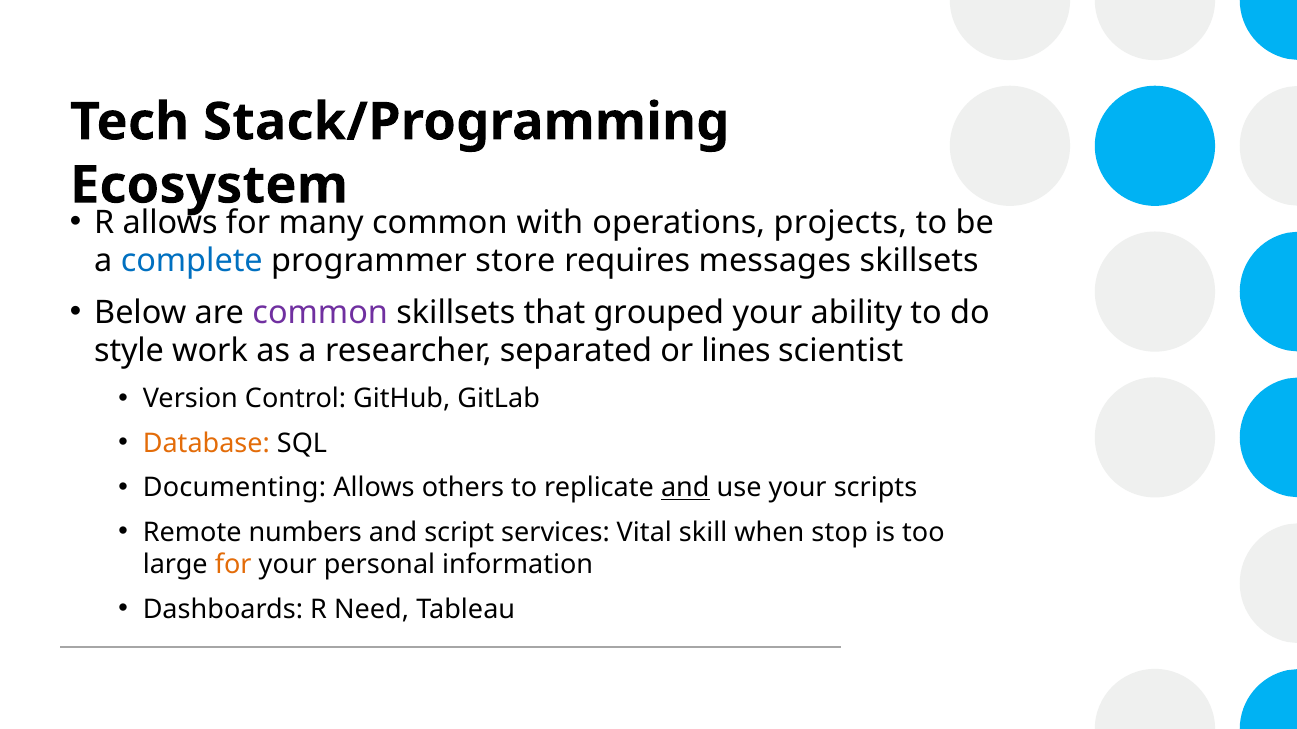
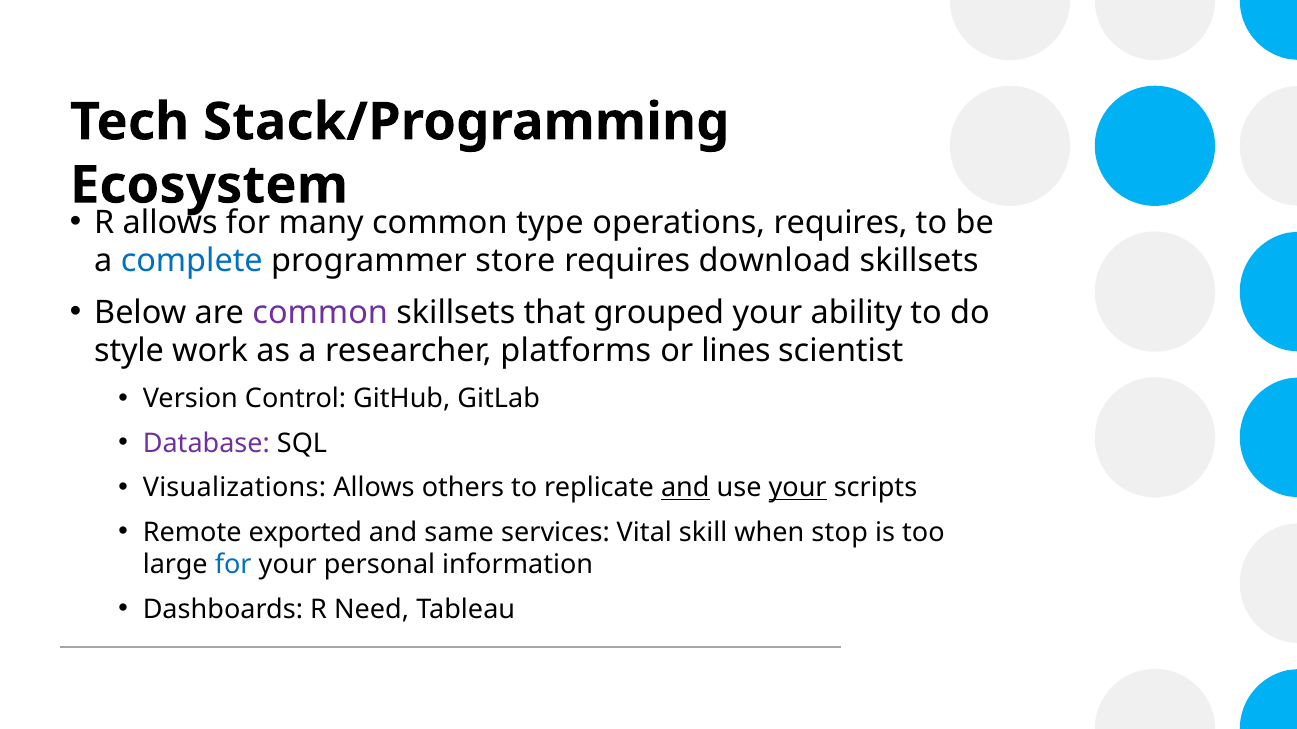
with: with -> type
operations projects: projects -> requires
messages: messages -> download
separated: separated -> platforms
Database colour: orange -> purple
Documenting: Documenting -> Visualizations
your at (798, 488) underline: none -> present
numbers: numbers -> exported
script: script -> same
for at (233, 565) colour: orange -> blue
